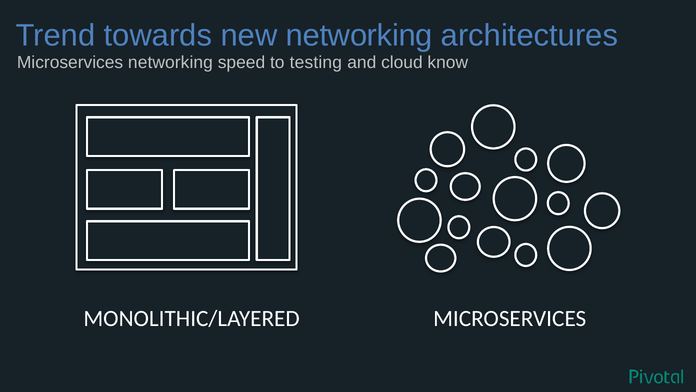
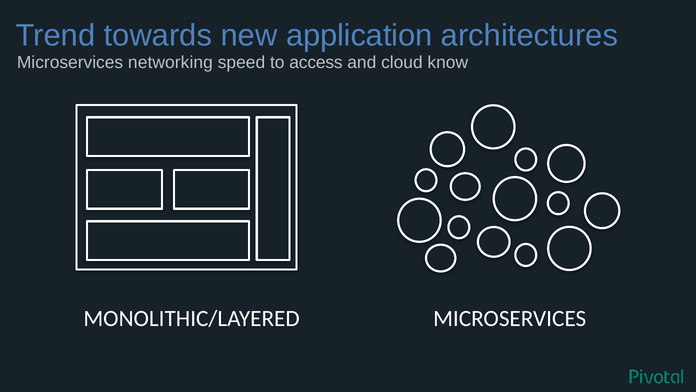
new networking: networking -> application
testing: testing -> access
